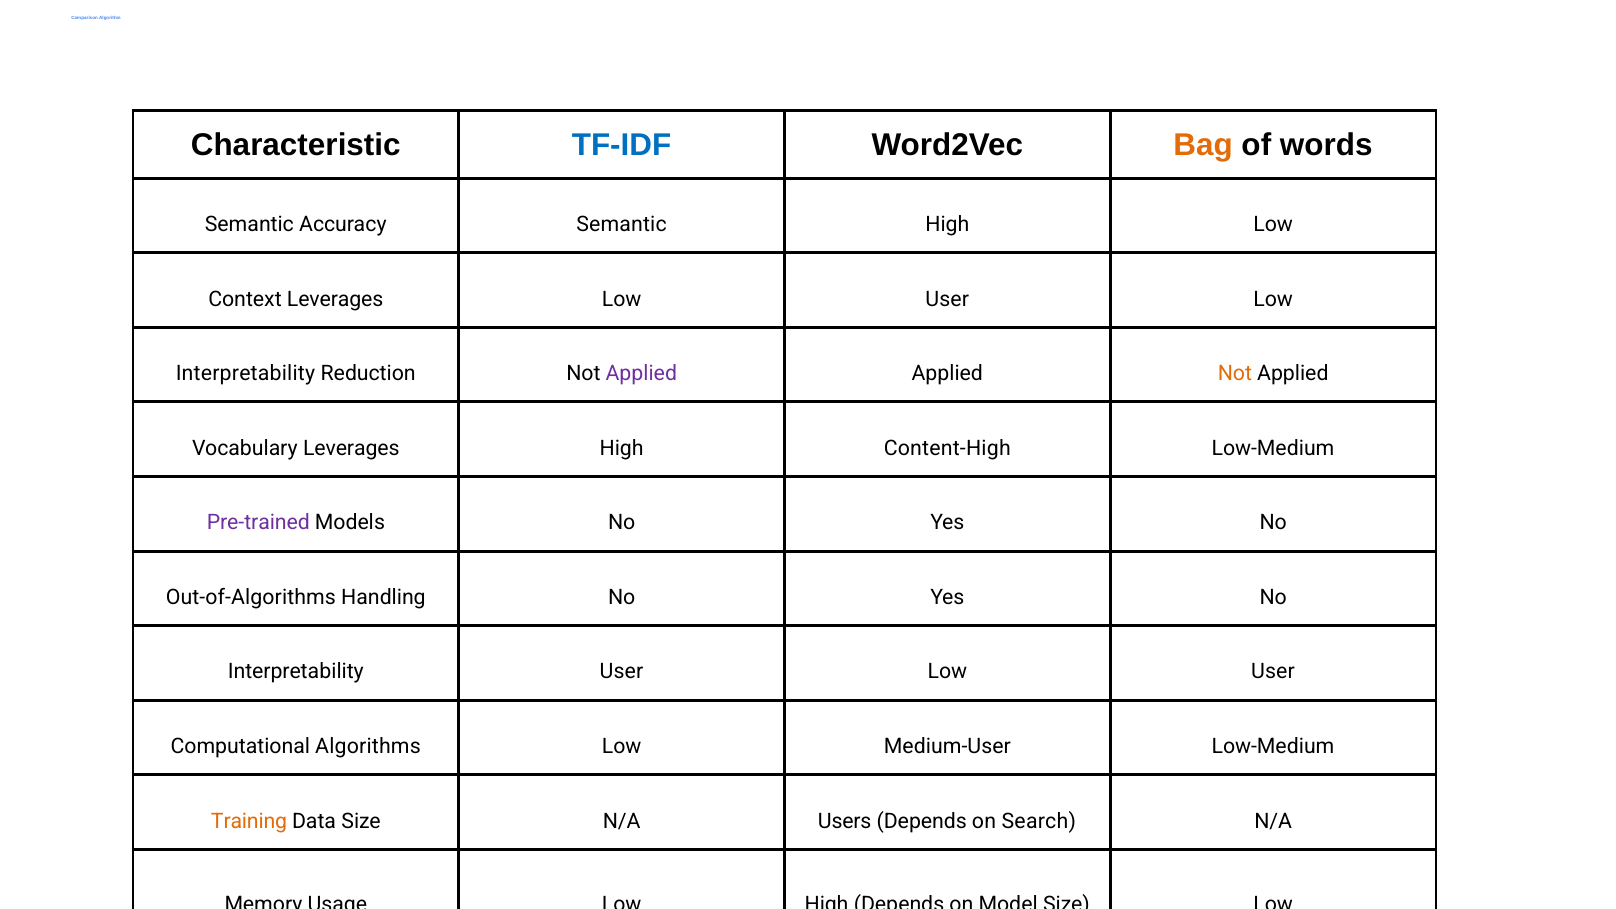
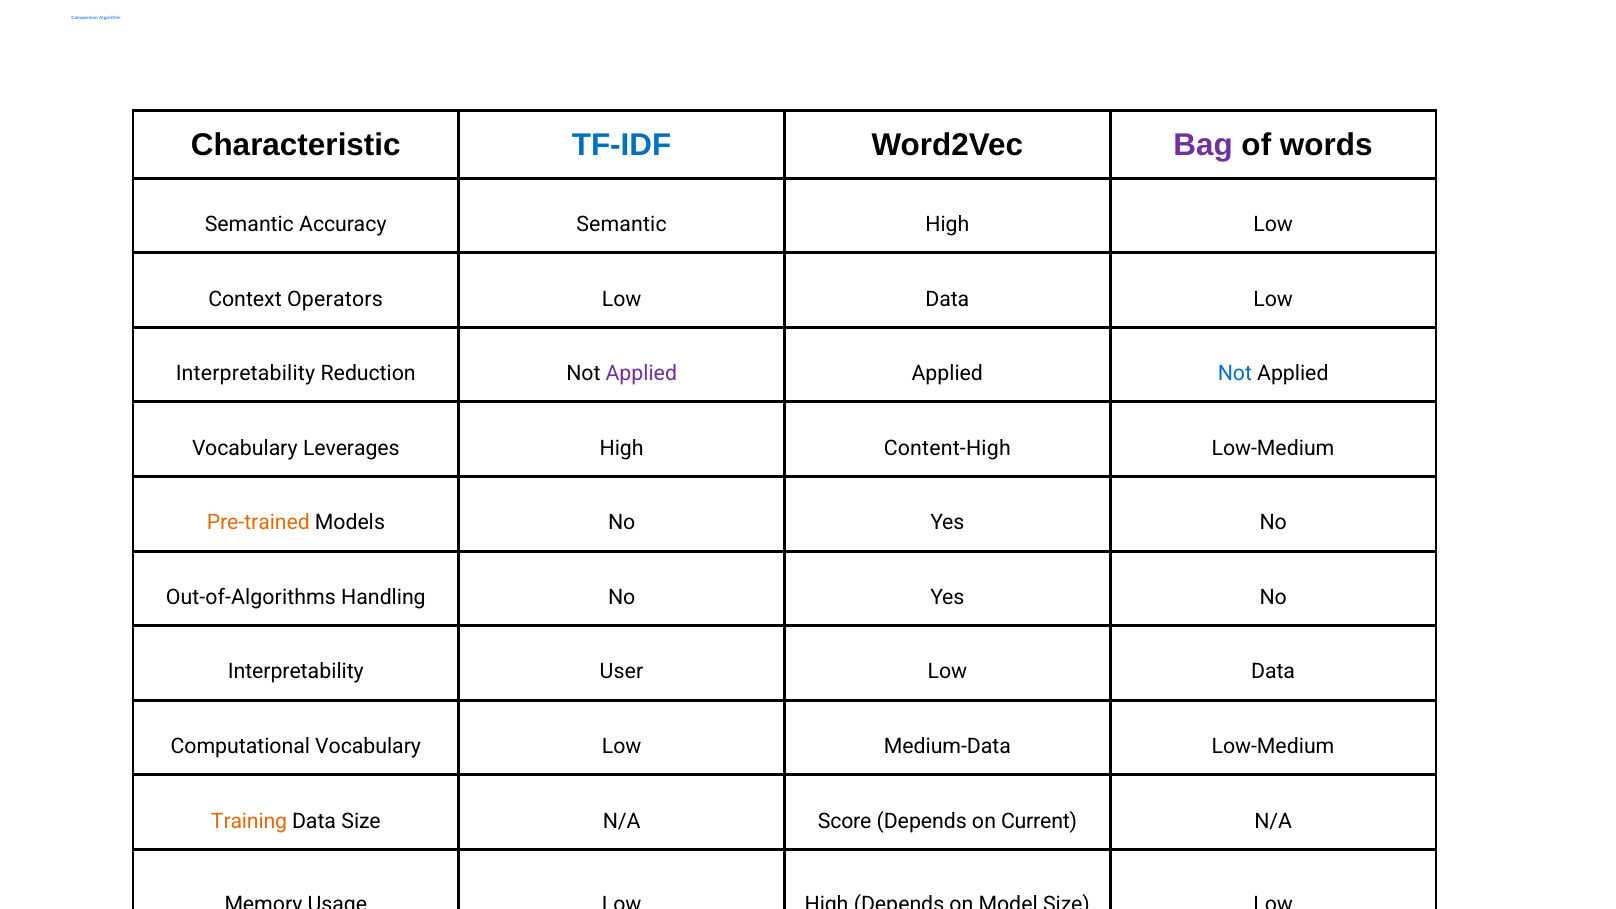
Bag colour: orange -> purple
Context Leverages: Leverages -> Operators
User at (947, 299): User -> Data
Not at (1235, 374) colour: orange -> blue
Pre-trained colour: purple -> orange
User at (1273, 672): User -> Data
Computational Algorithms: Algorithms -> Vocabulary
Medium-User: Medium-User -> Medium-Data
Users: Users -> Score
Search: Search -> Current
